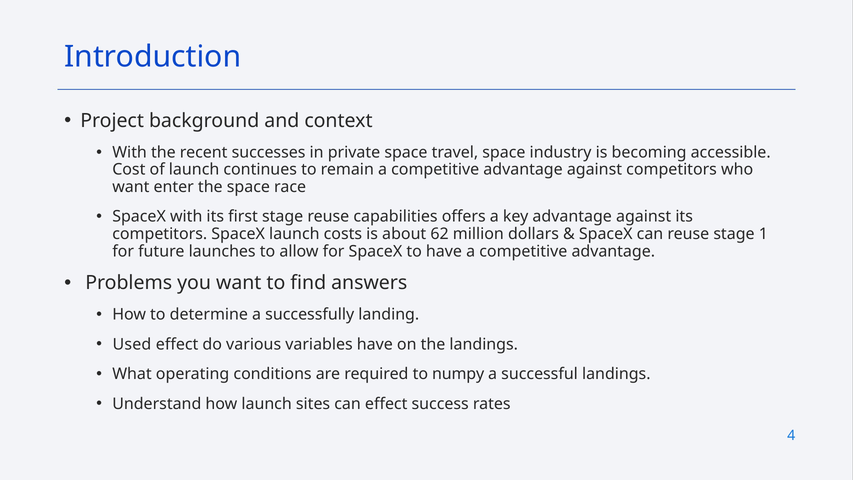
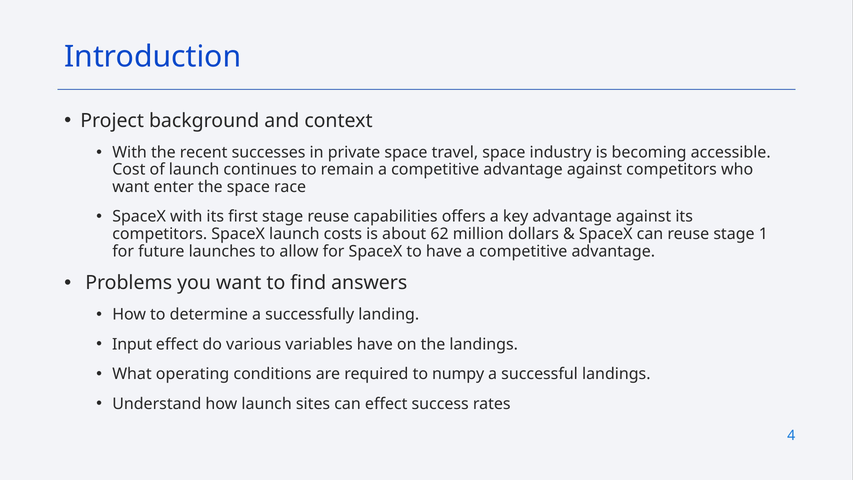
Used: Used -> Input
